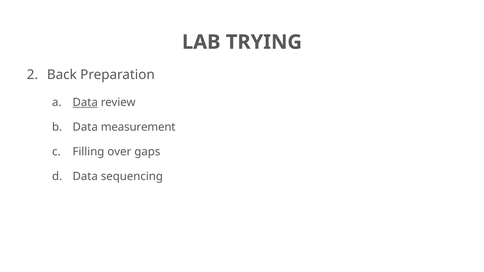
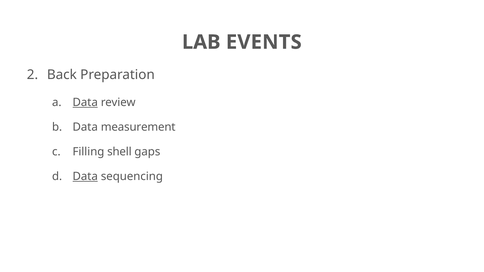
TRYING: TRYING -> EVENTS
over: over -> shell
Data at (85, 177) underline: none -> present
